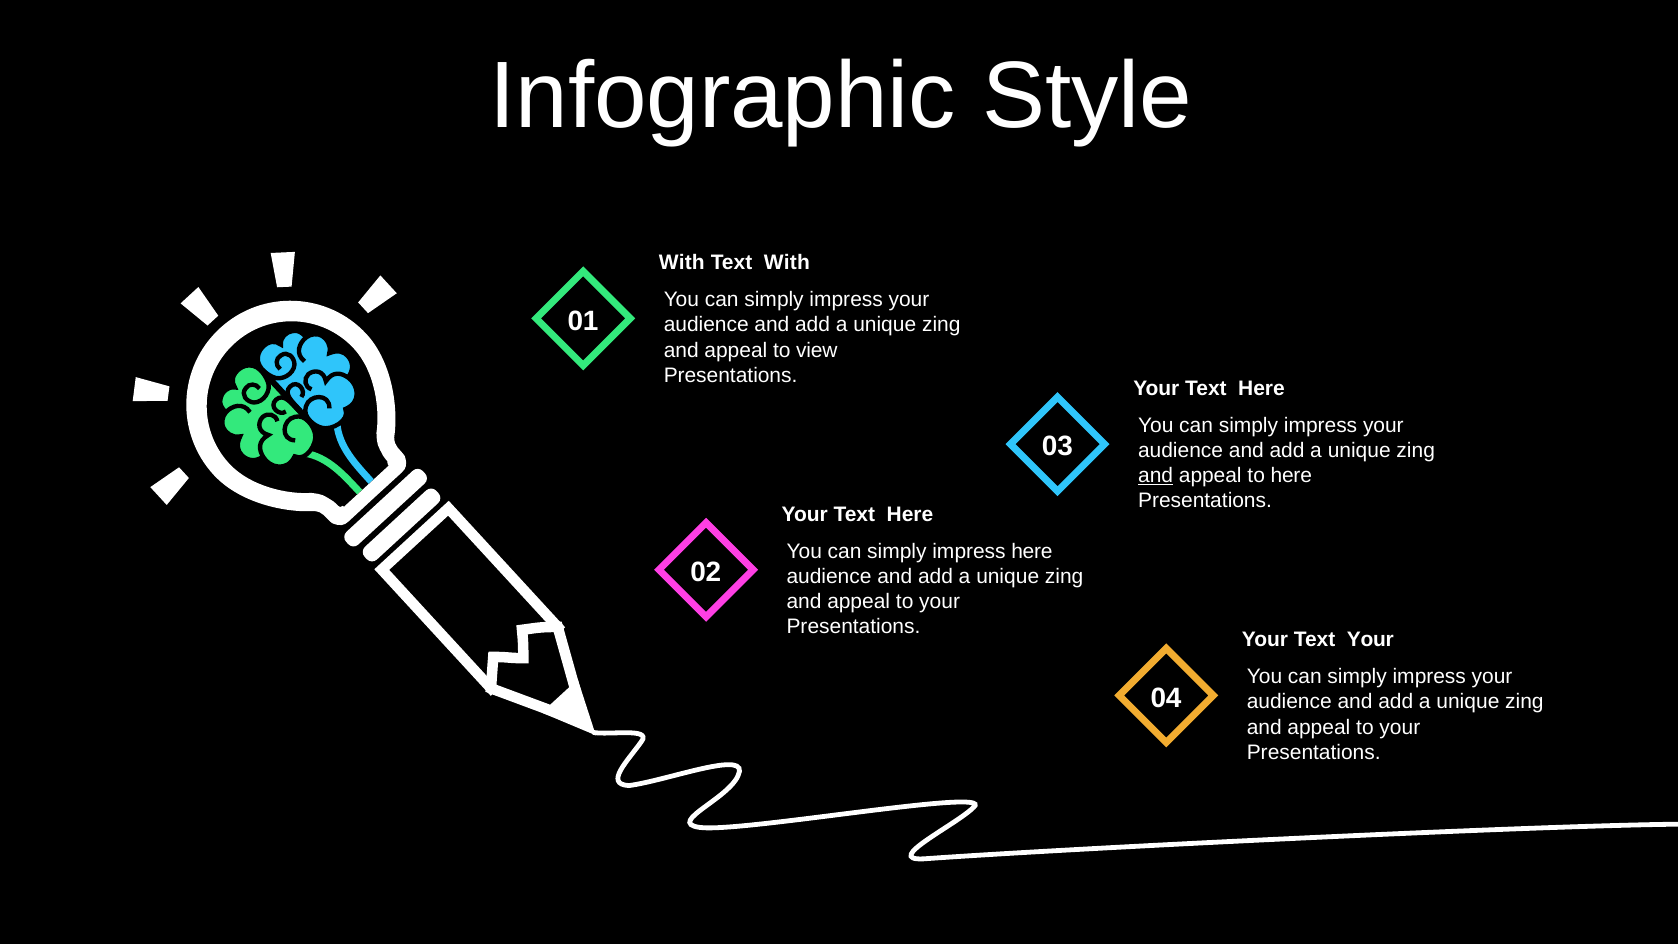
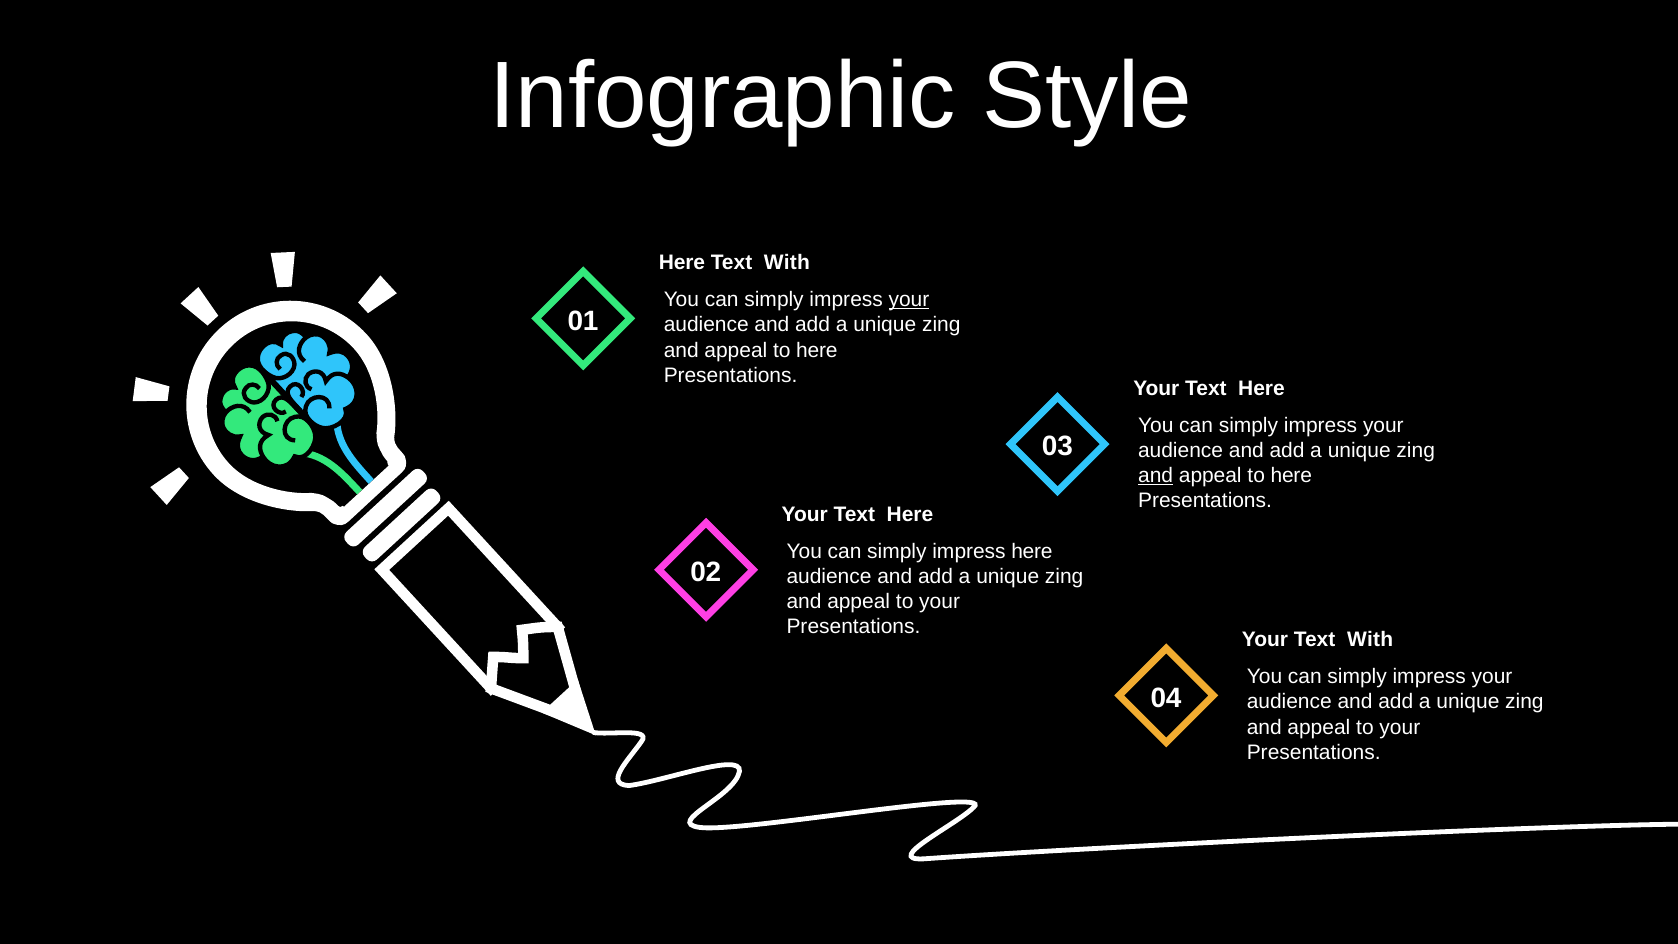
With at (682, 263): With -> Here
your at (909, 300) underline: none -> present
view at (817, 350): view -> here
Your Text Your: Your -> With
